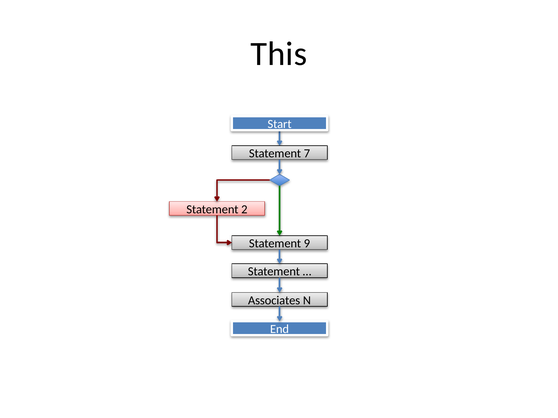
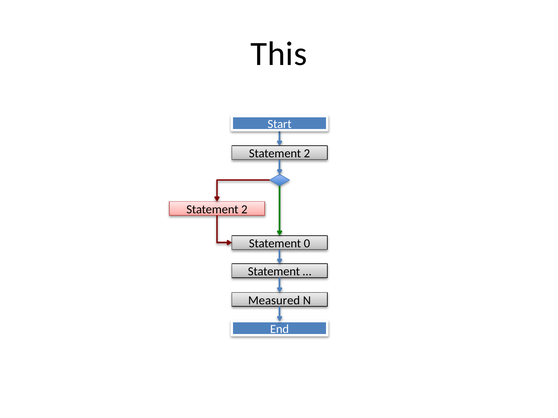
7 at (307, 154): 7 -> 2
9: 9 -> 0
Associates: Associates -> Measured
